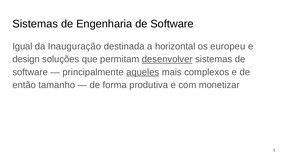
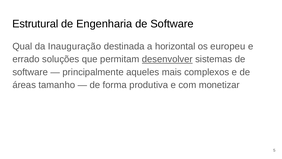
Sistemas at (35, 24): Sistemas -> Estrutural
Igual: Igual -> Qual
design: design -> errado
aqueles underline: present -> none
então: então -> áreas
